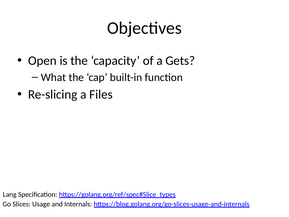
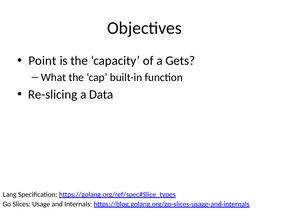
Open: Open -> Point
Files: Files -> Data
